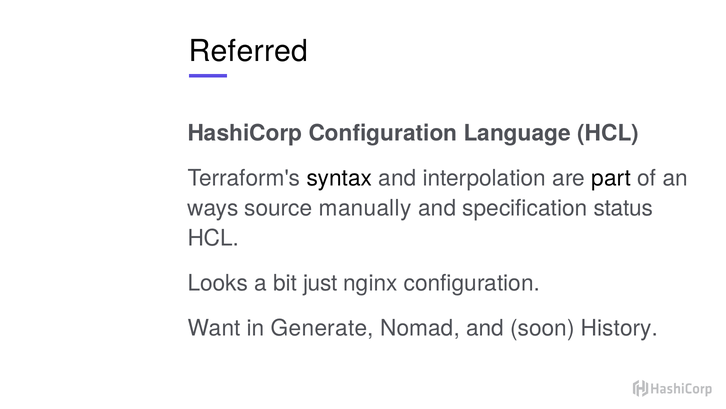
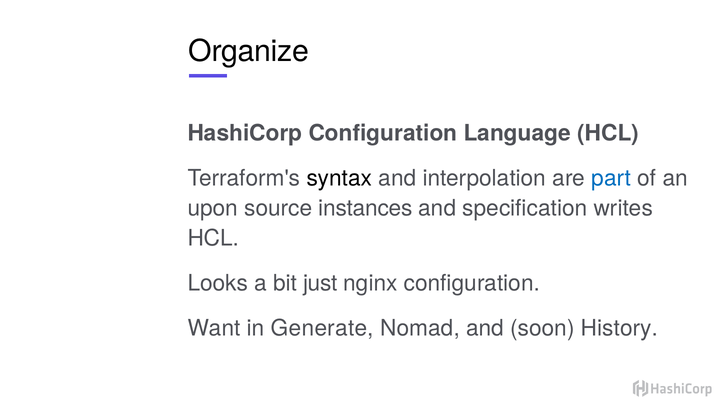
Referred: Referred -> Organize
part colour: black -> blue
ways: ways -> upon
manually: manually -> instances
status: status -> writes
